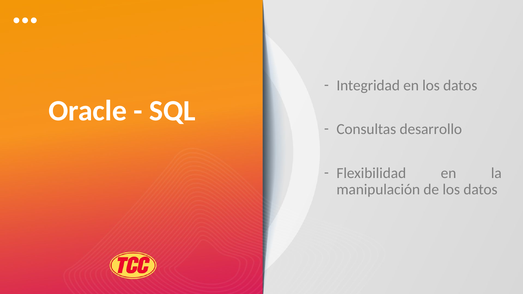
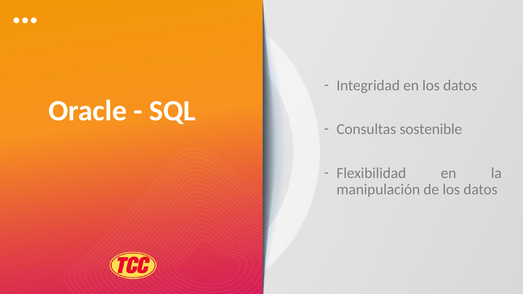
desarrollo: desarrollo -> sostenible
